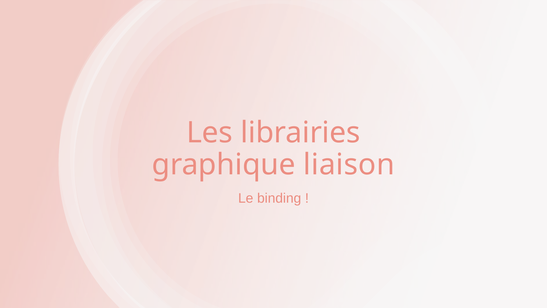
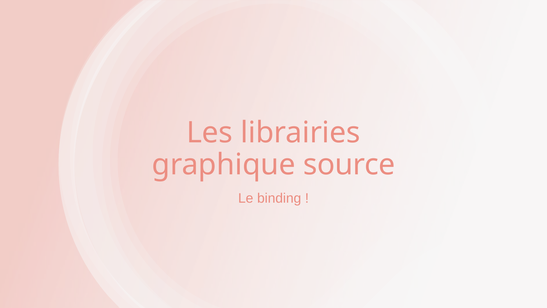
liaison: liaison -> source
